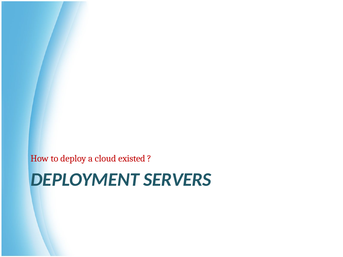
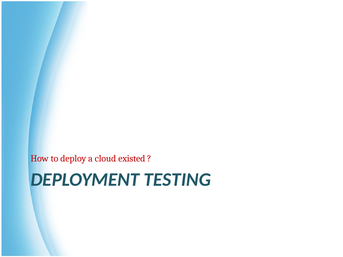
SERVERS: SERVERS -> TESTING
